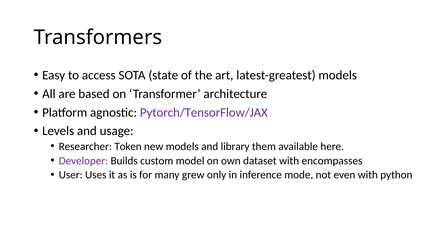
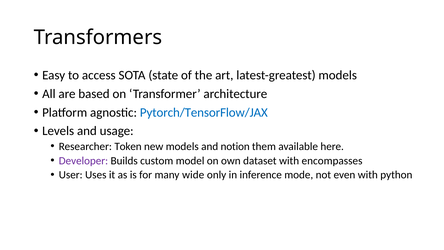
Pytorch/TensorFlow/JAX colour: purple -> blue
library: library -> notion
grew: grew -> wide
